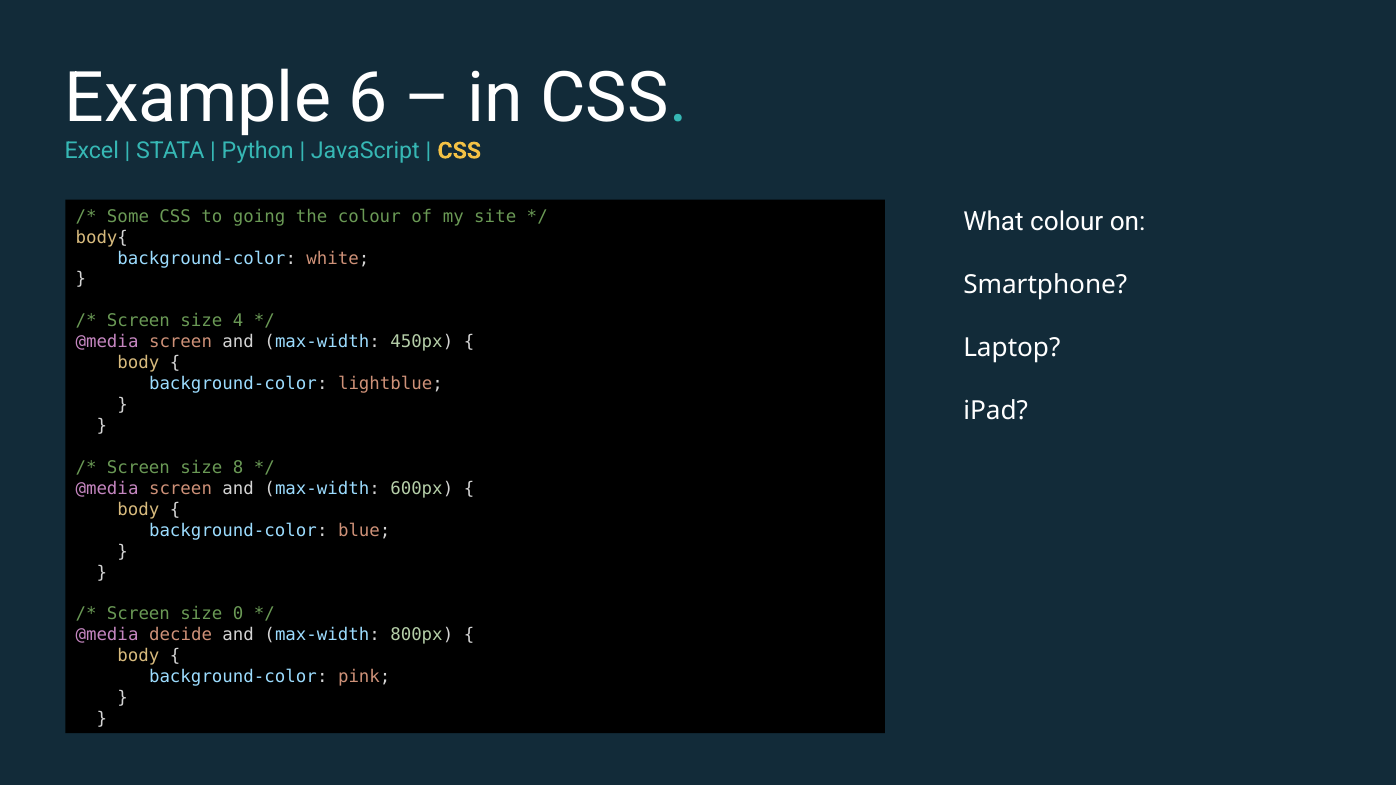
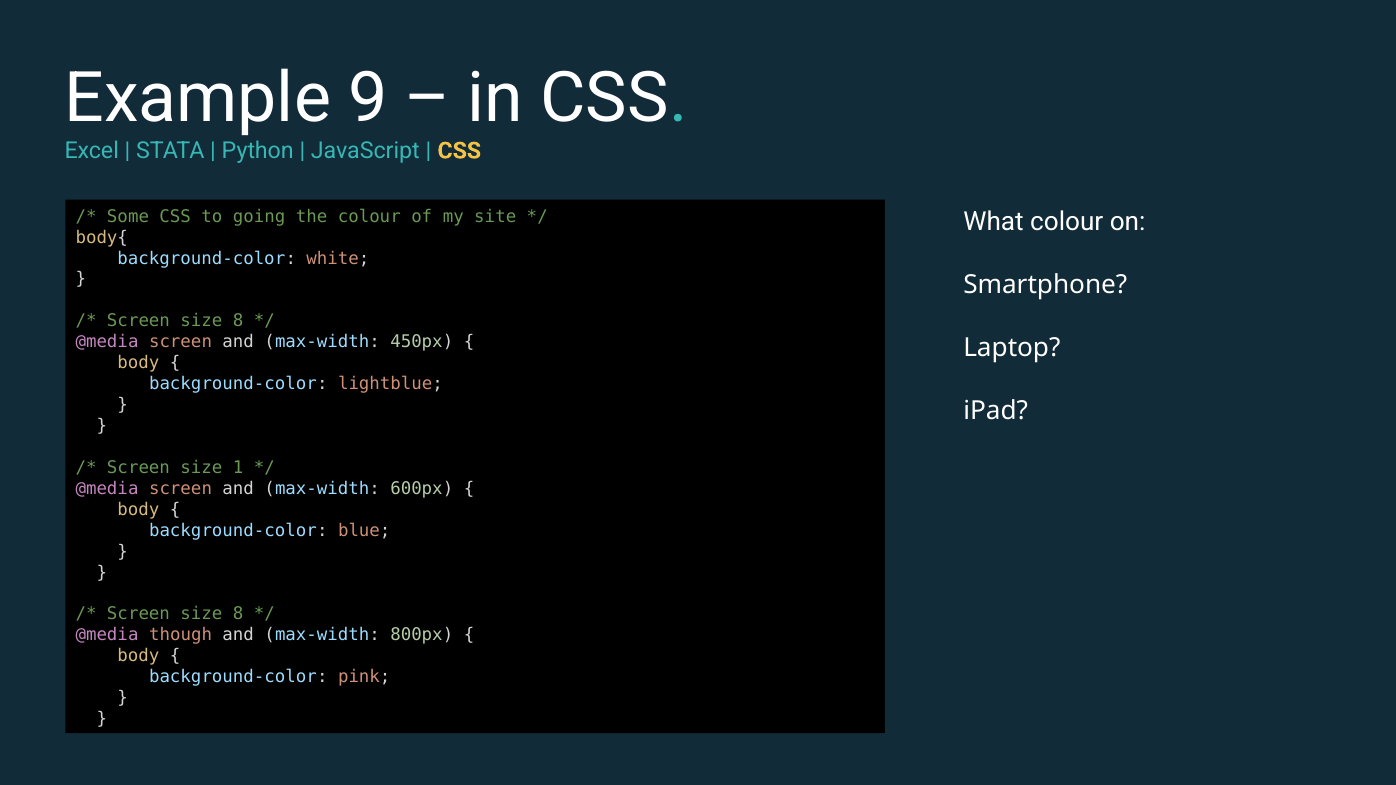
6: 6 -> 9
4 at (238, 321): 4 -> 8
8: 8 -> 1
0 at (238, 614): 0 -> 8
decide: decide -> though
